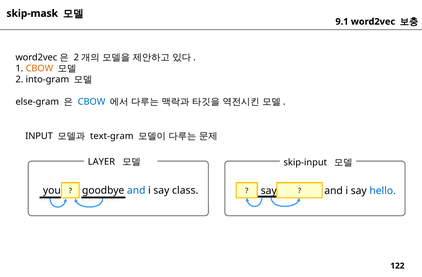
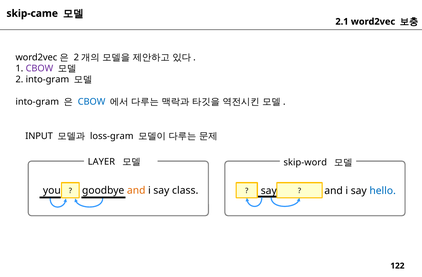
skip-mask: skip-mask -> skip-came
9.1: 9.1 -> 2.1
CBOW at (39, 68) colour: orange -> purple
else-gram at (37, 102): else-gram -> into-gram
text-gram: text-gram -> loss-gram
skip-input: skip-input -> skip-word
and at (136, 190) colour: blue -> orange
